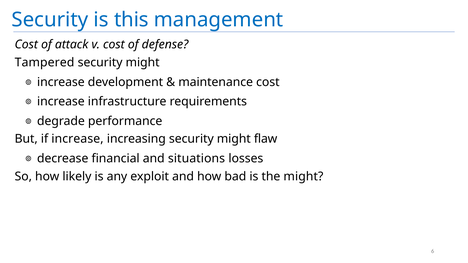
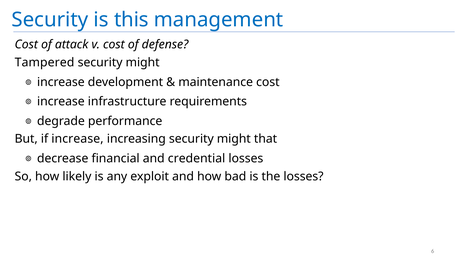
flaw: flaw -> that
situations: situations -> credential
the might: might -> losses
